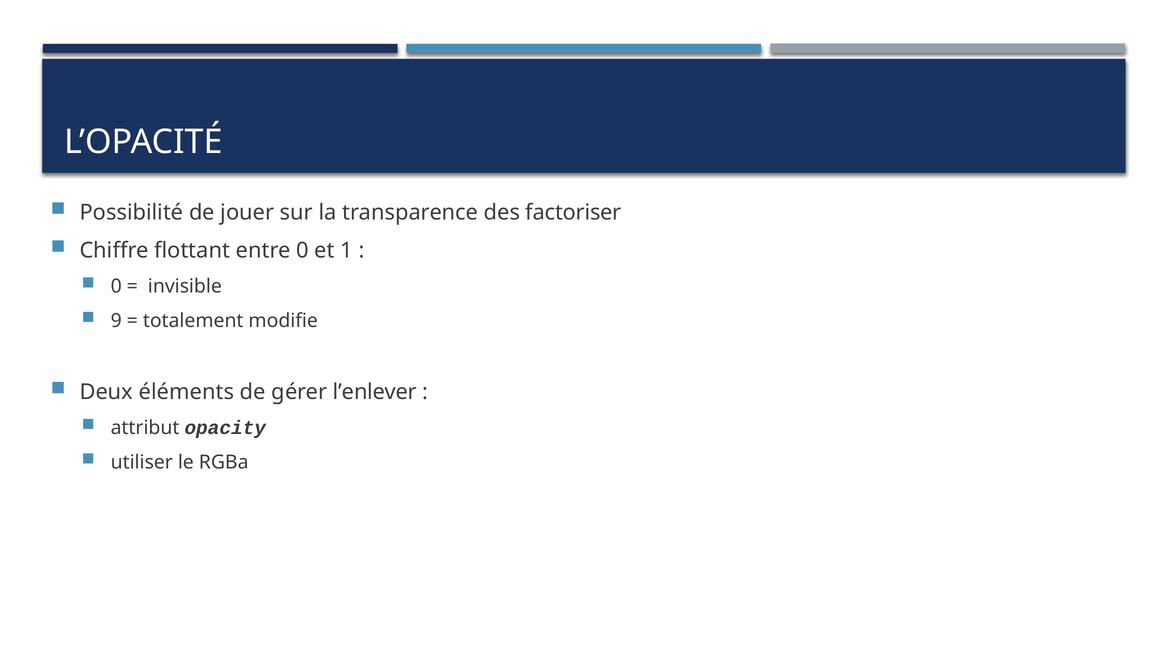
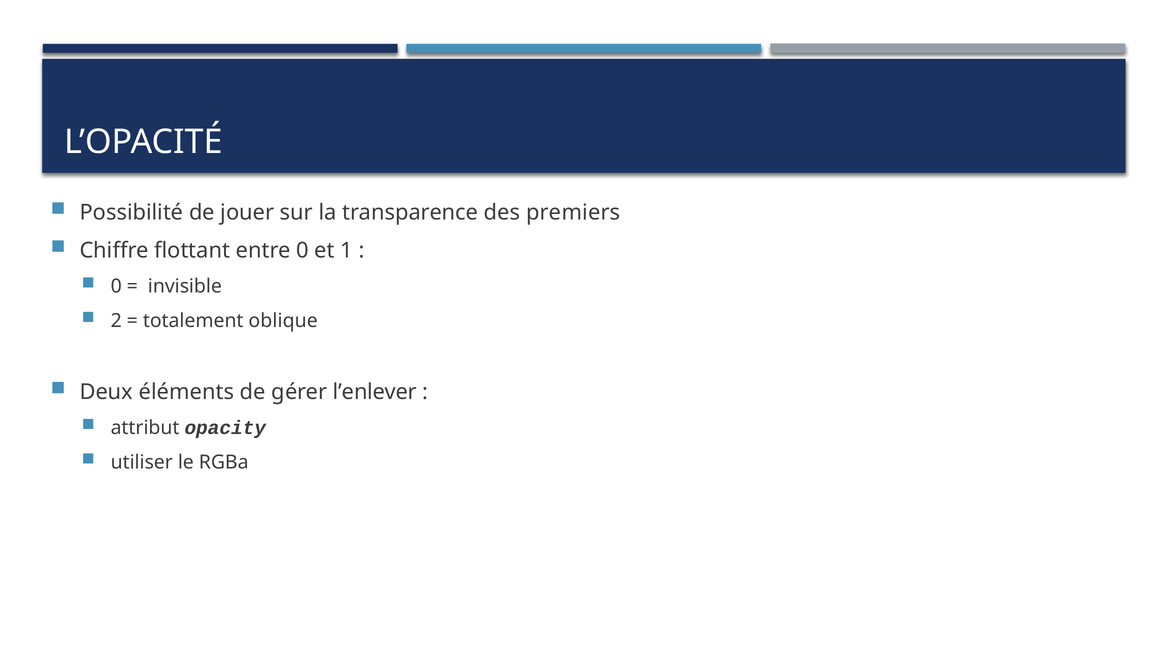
factoriser: factoriser -> premiers
9: 9 -> 2
modifie: modifie -> oblique
